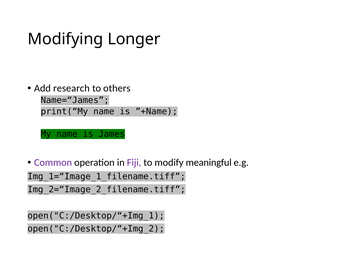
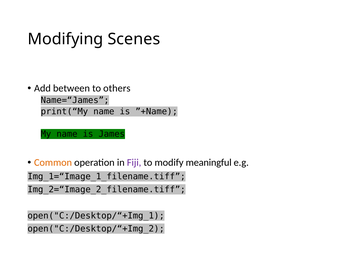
Longer: Longer -> Scenes
research: research -> between
Common colour: purple -> orange
